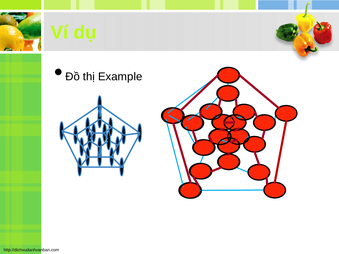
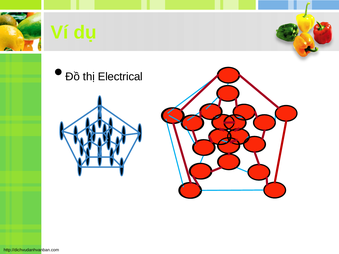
Example: Example -> Electrical
